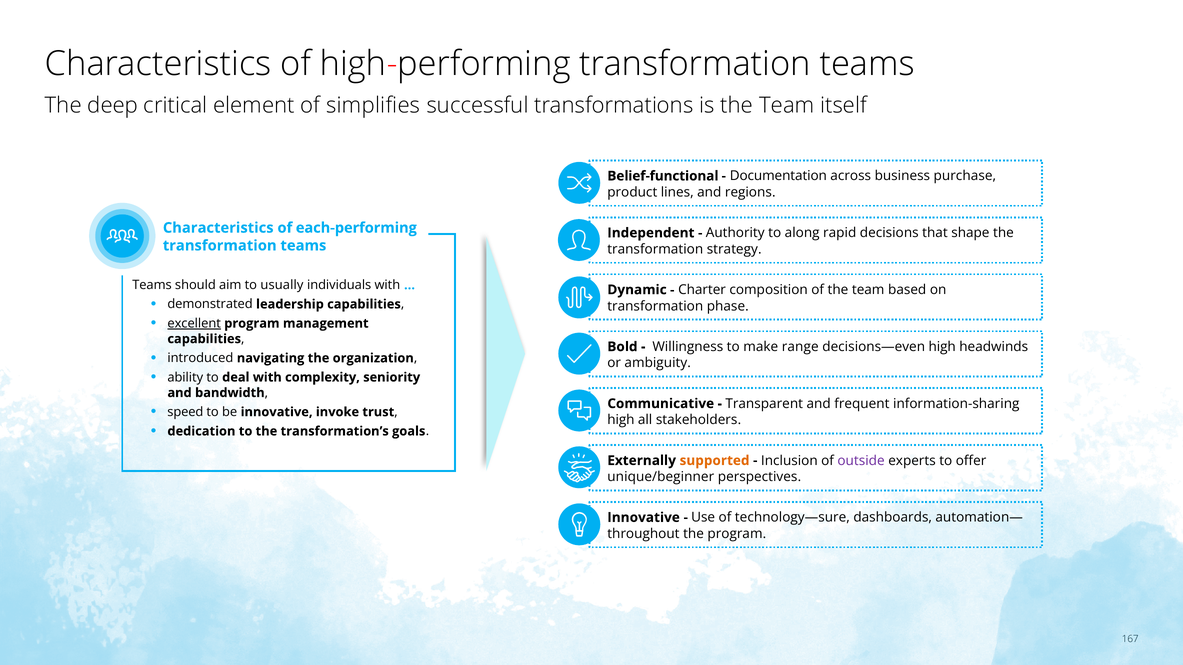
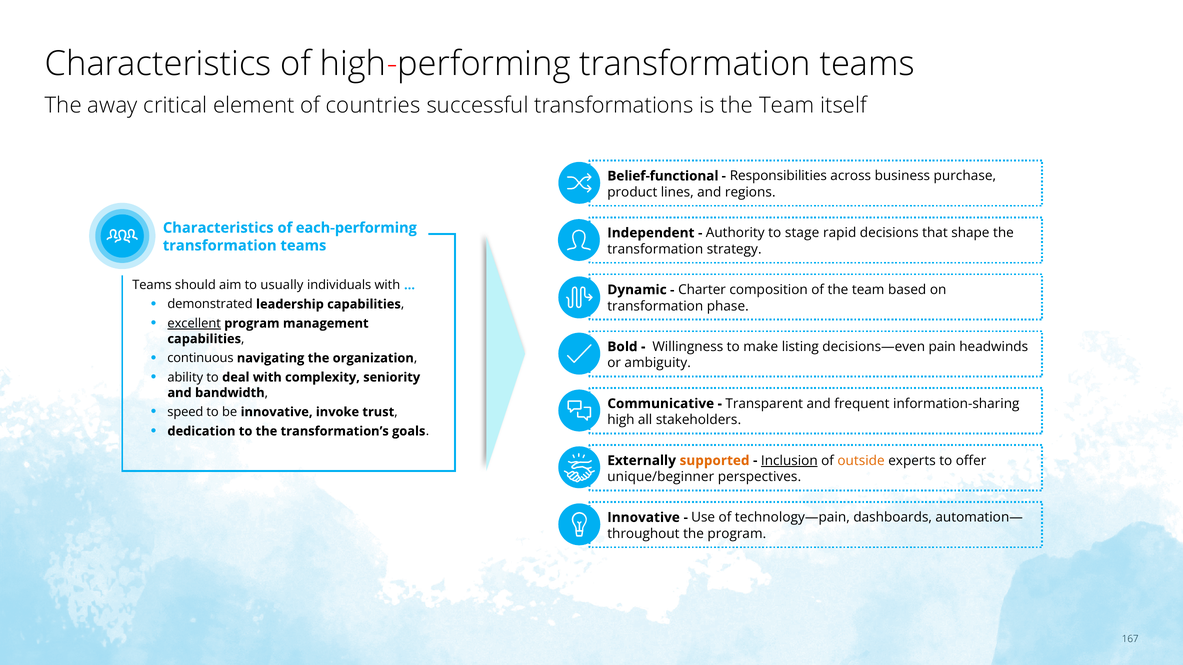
deep: deep -> away
simplifies: simplifies -> countries
Documentation: Documentation -> Responsibilities
along: along -> stage
range: range -> listing
decisions—even high: high -> pain
introduced: introduced -> continuous
Inclusion underline: none -> present
outside colour: purple -> orange
technology—sure: technology—sure -> technology—pain
